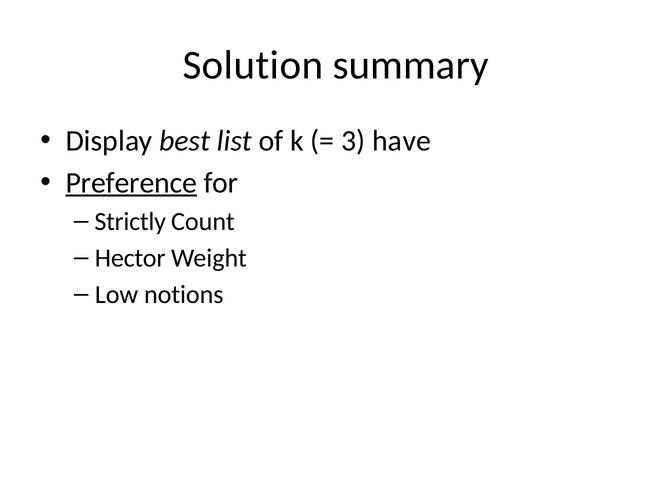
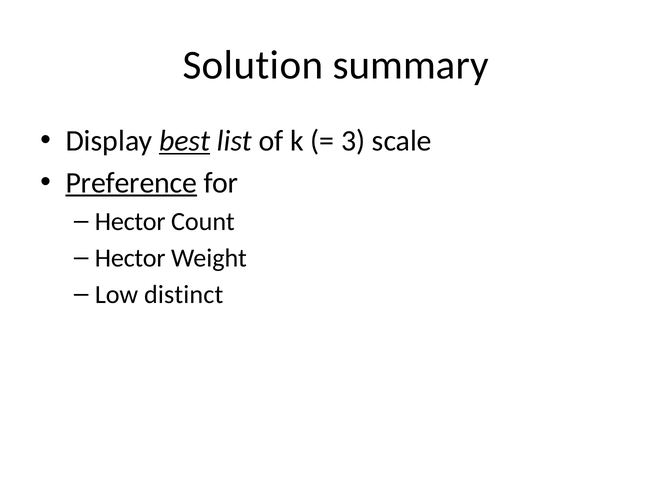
best underline: none -> present
have: have -> scale
Strictly at (130, 221): Strictly -> Hector
notions: notions -> distinct
